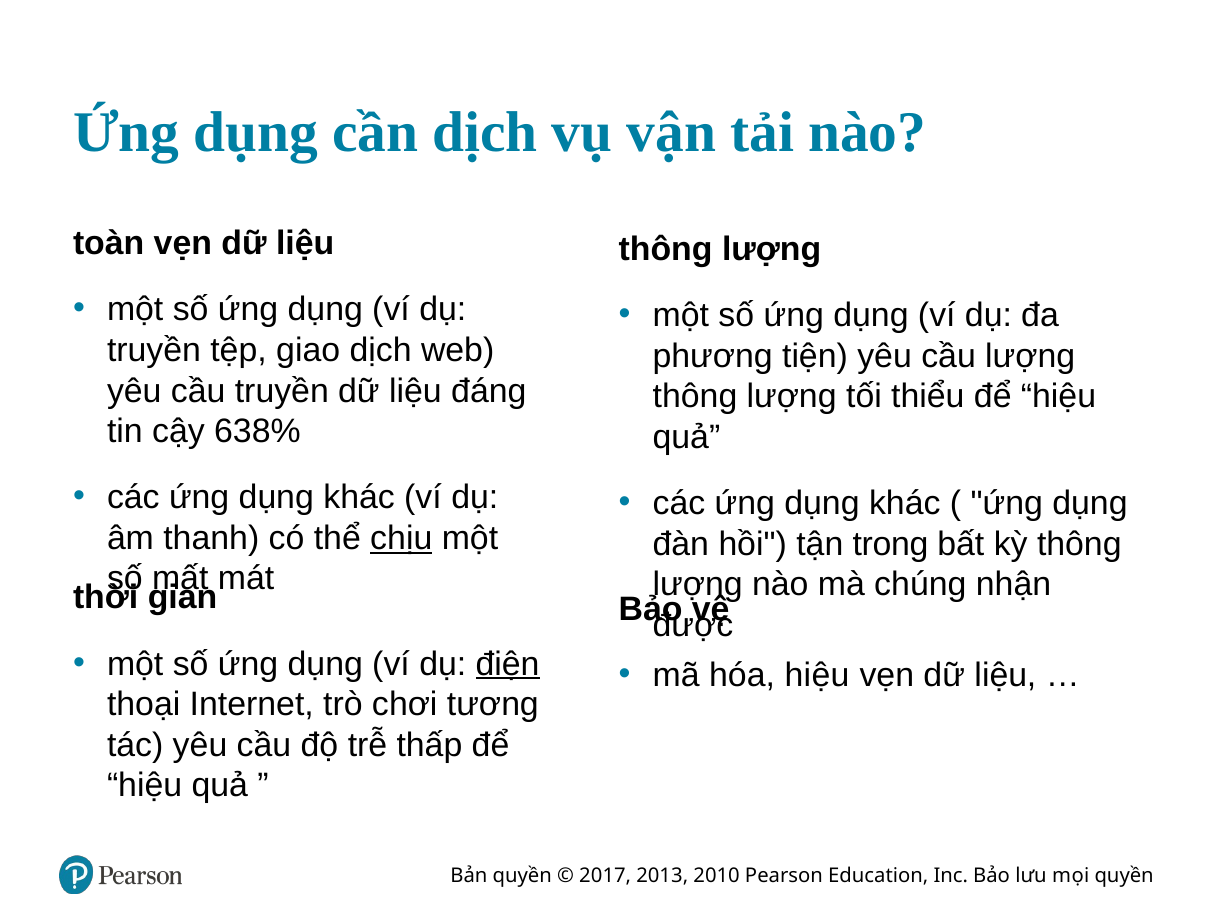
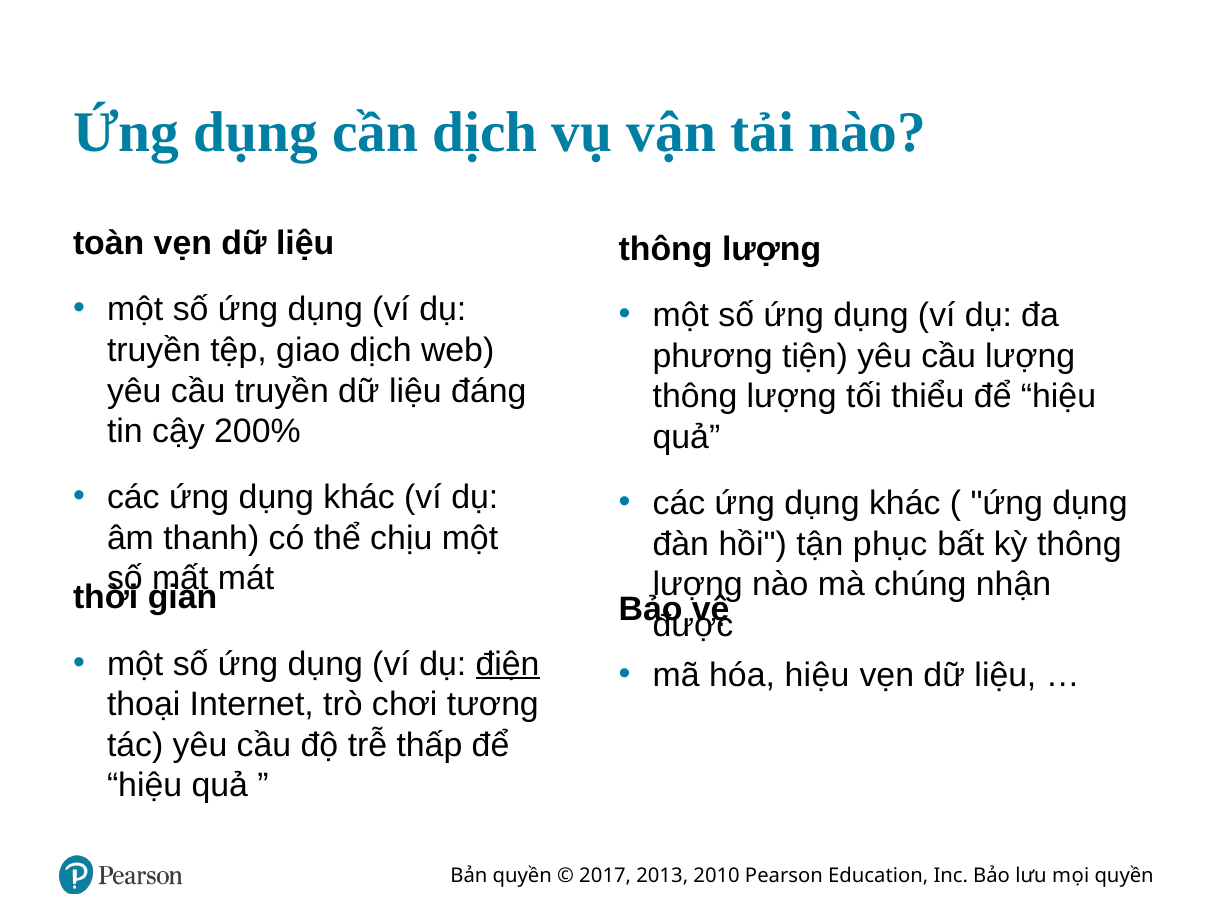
638%: 638% -> 200%
chịu underline: present -> none
trong: trong -> phục
